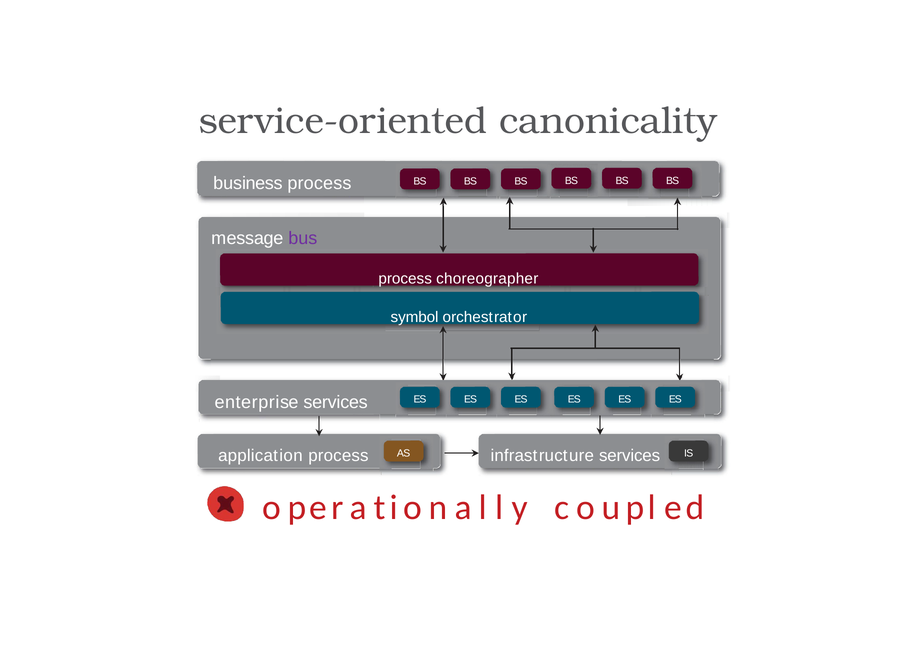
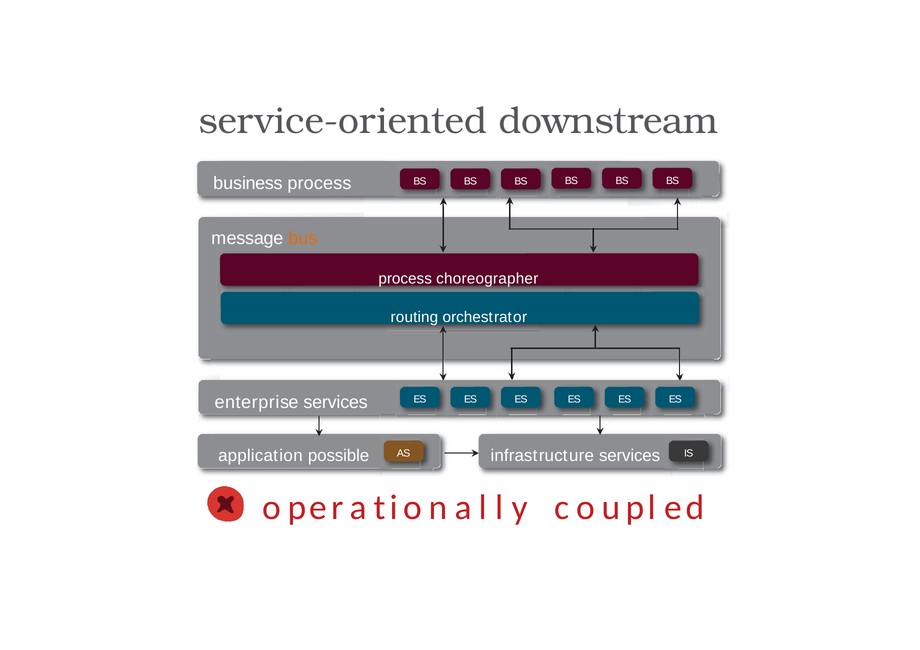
canonicality: canonicality -> downstream
bus colour: purple -> orange
symbol: symbol -> routing
application process: process -> possible
